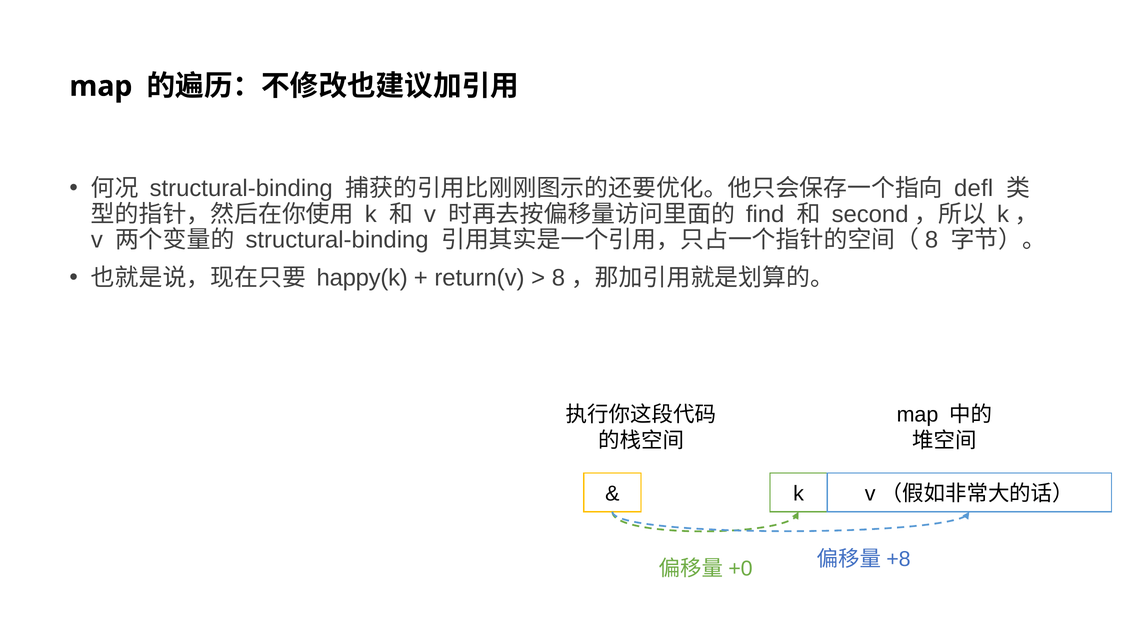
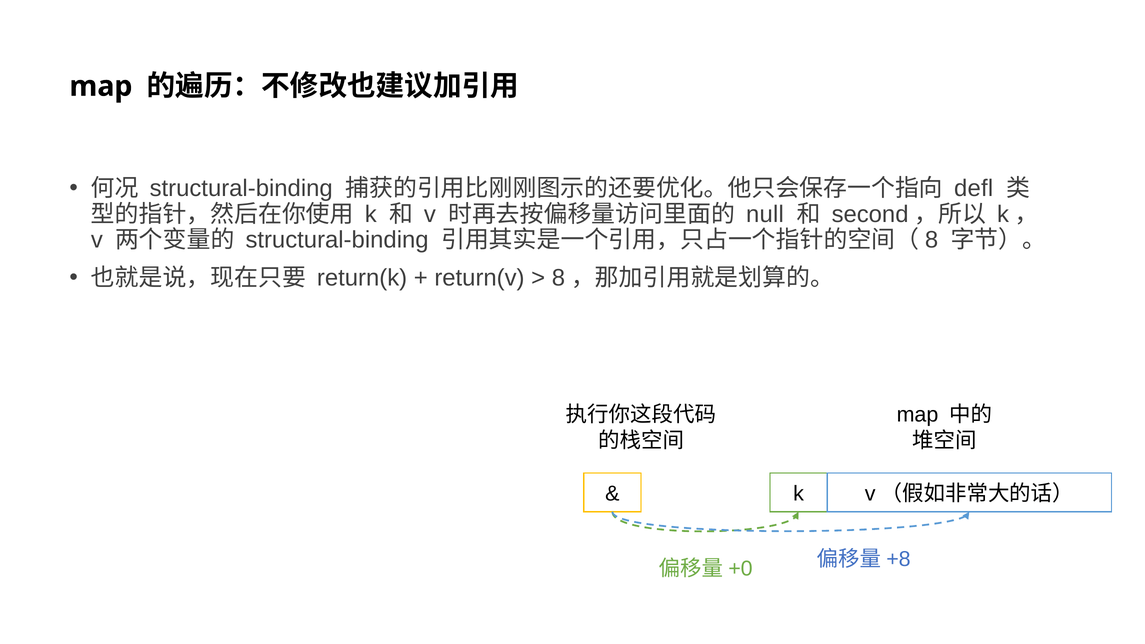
find: find -> null
happy(k: happy(k -> return(k
